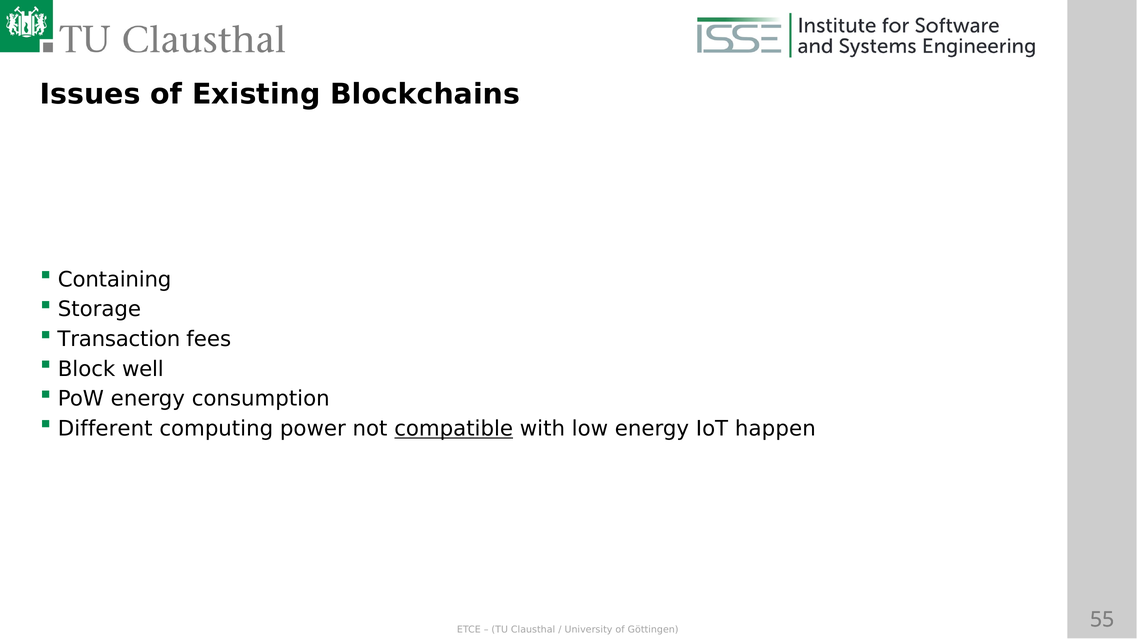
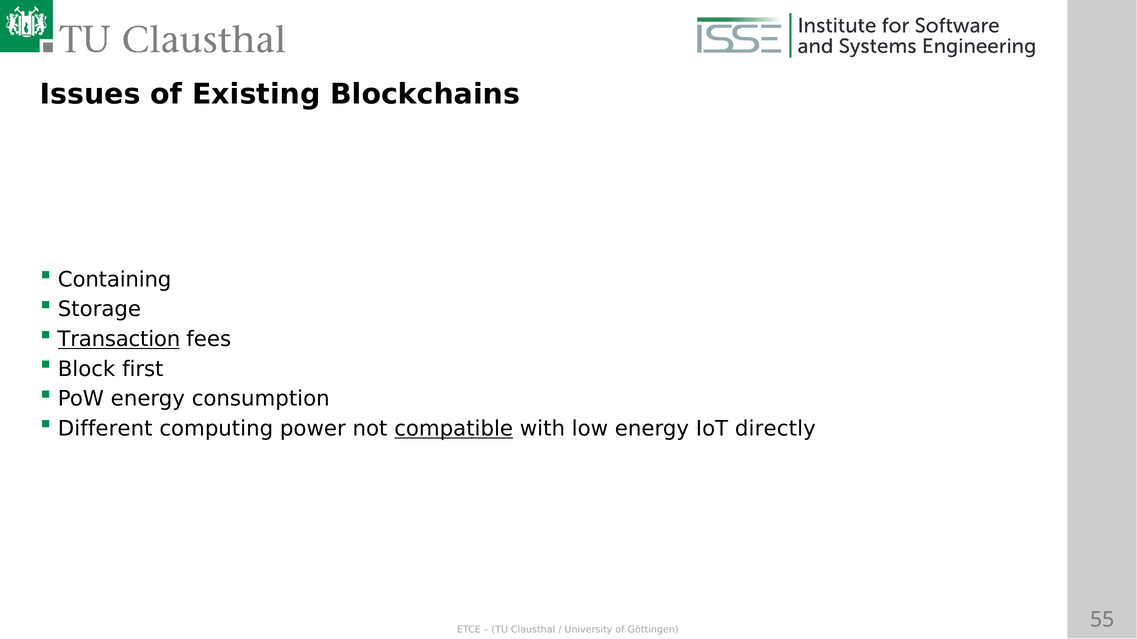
Transaction underline: none -> present
well: well -> first
happen: happen -> directly
